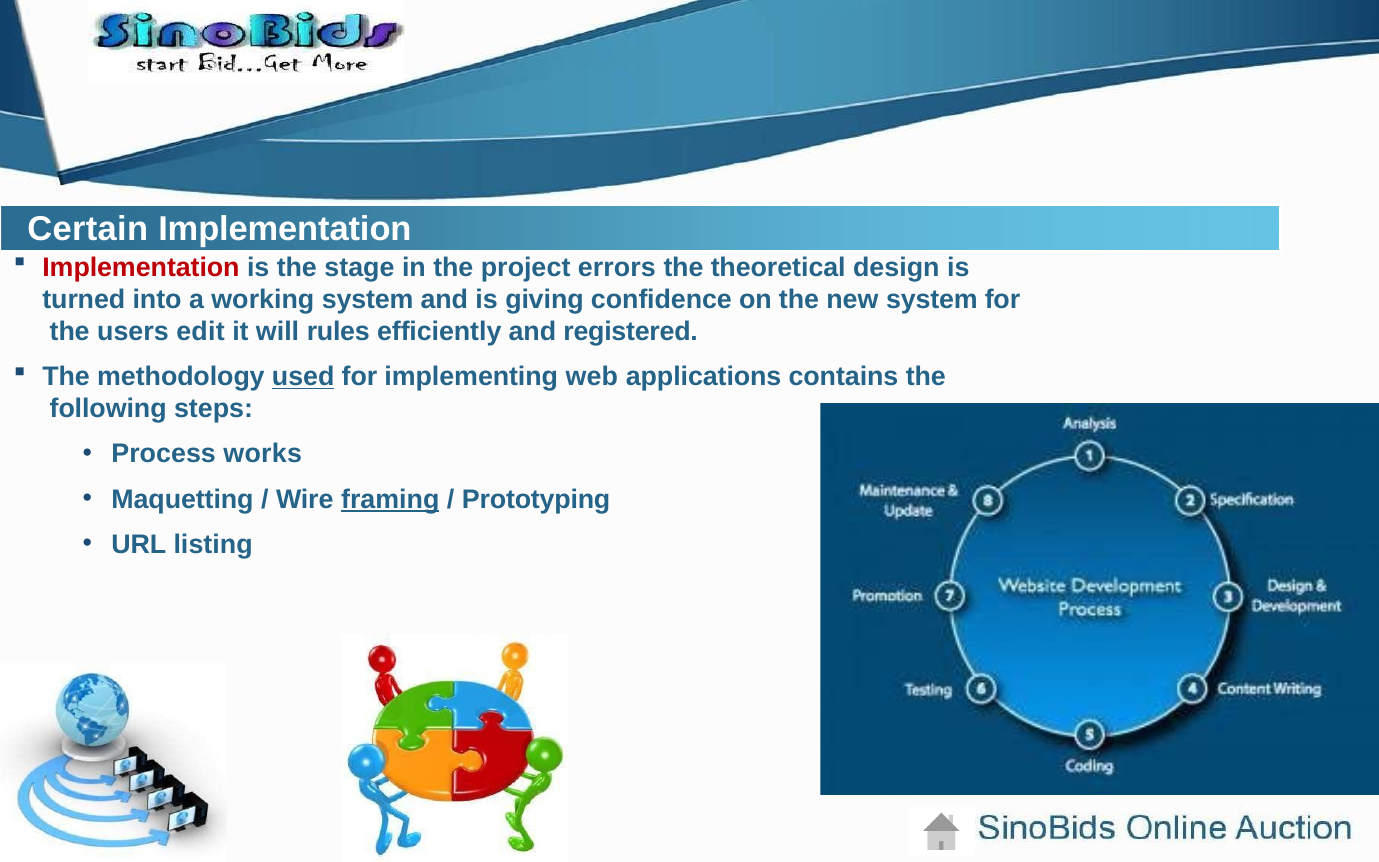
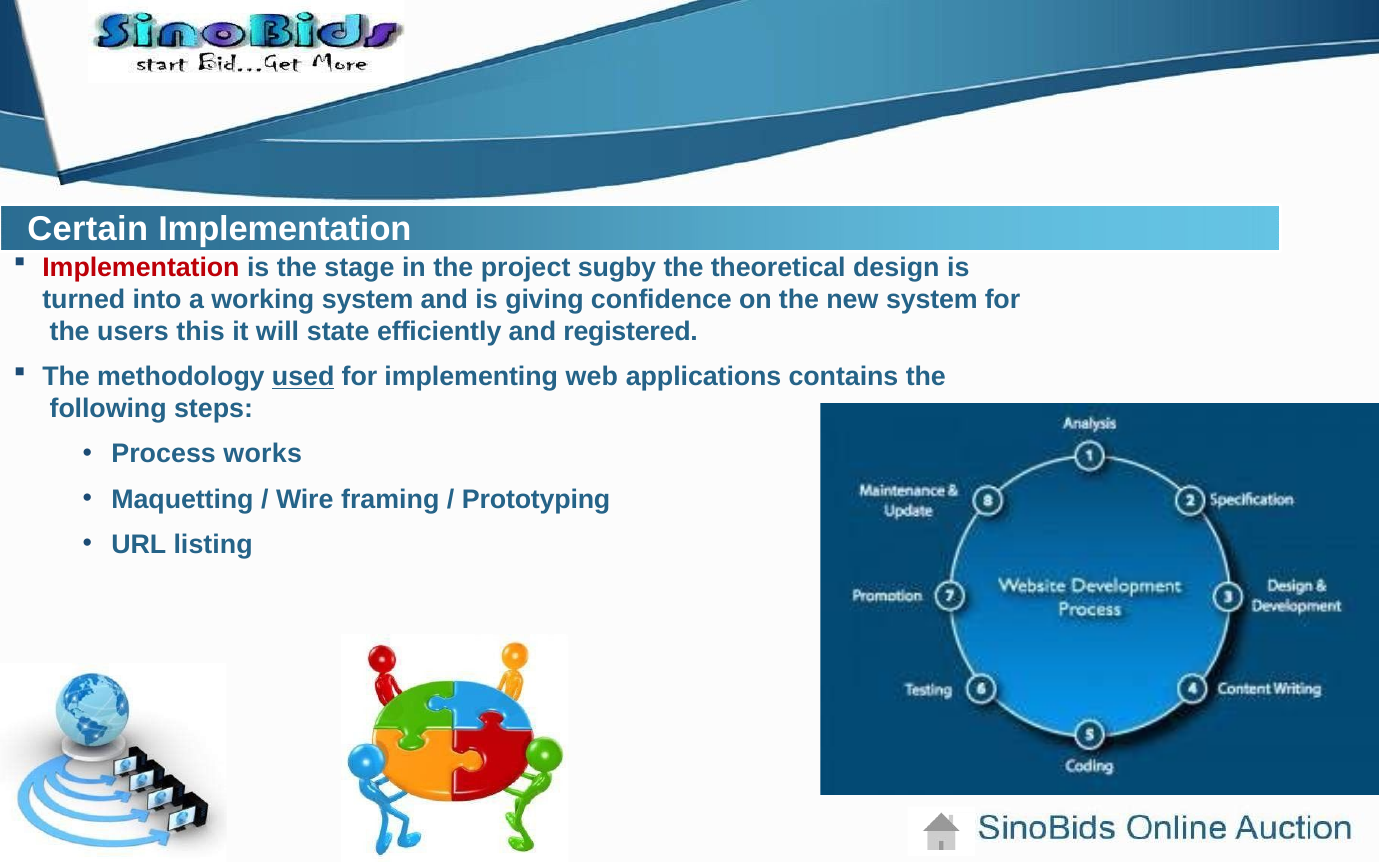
errors: errors -> sugby
edit: edit -> this
rules: rules -> state
framing underline: present -> none
